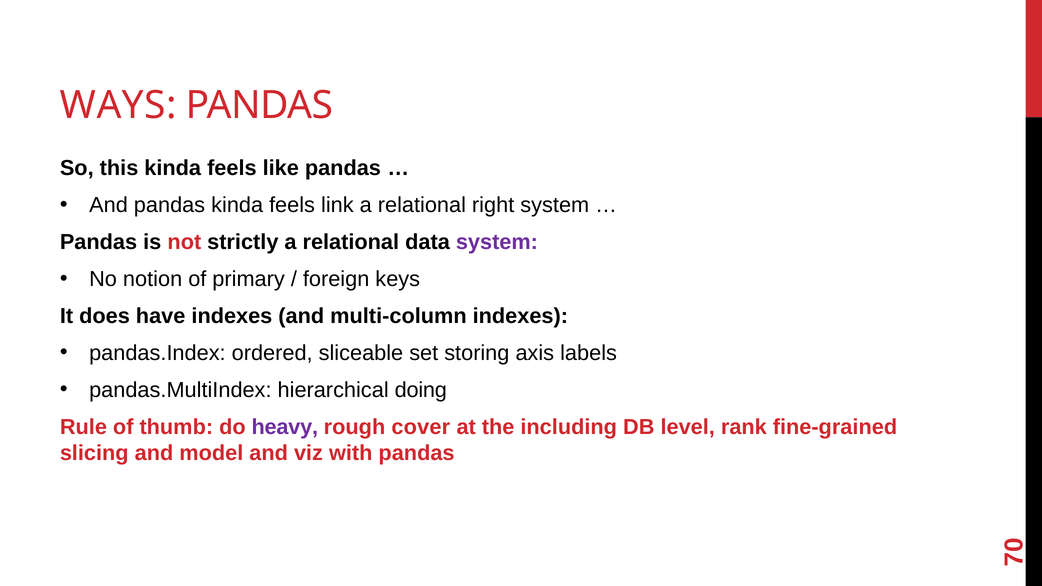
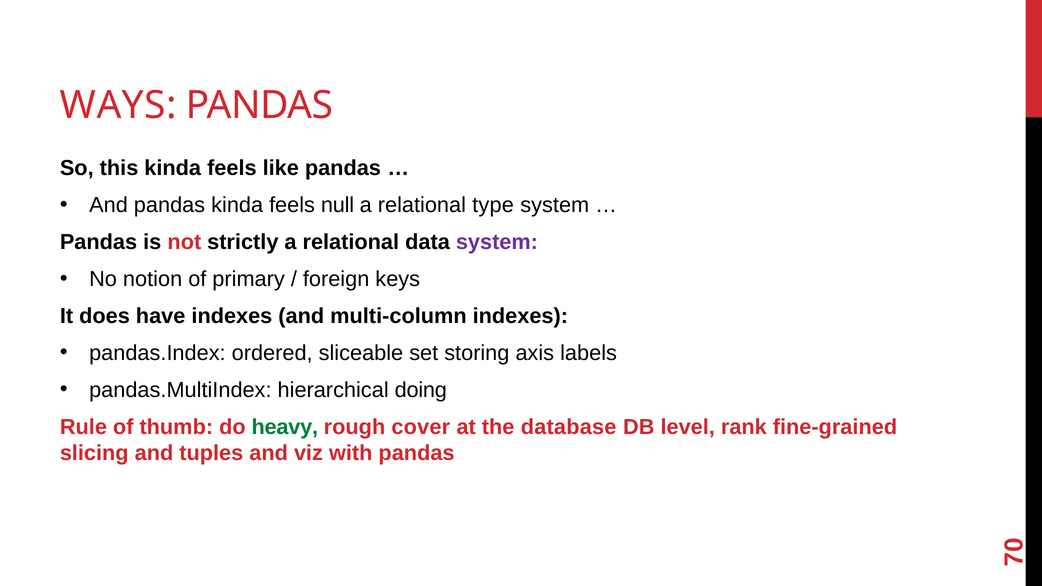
link: link -> null
right: right -> type
heavy colour: purple -> green
including: including -> database
model: model -> tuples
